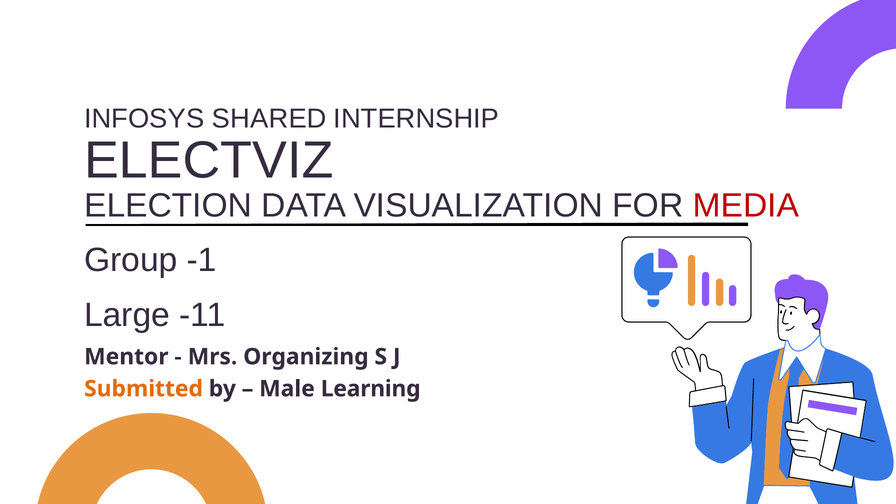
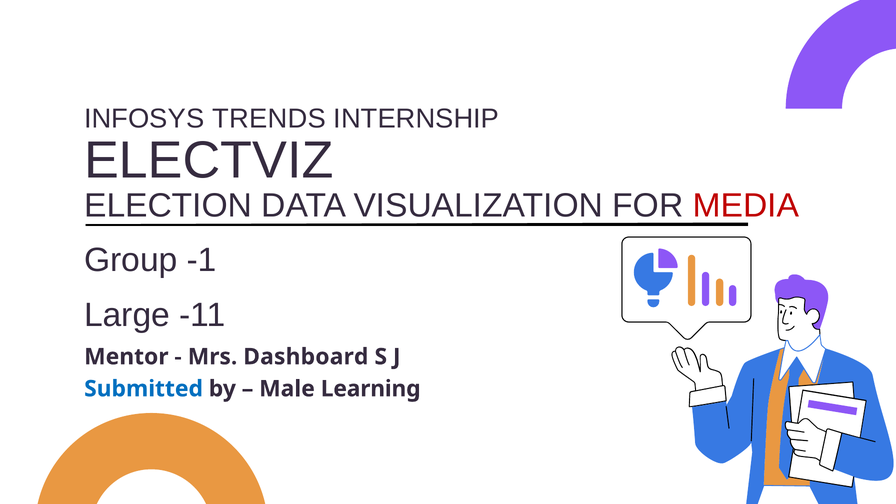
SHARED: SHARED -> TRENDS
Organizing: Organizing -> Dashboard
Submitted colour: orange -> blue
